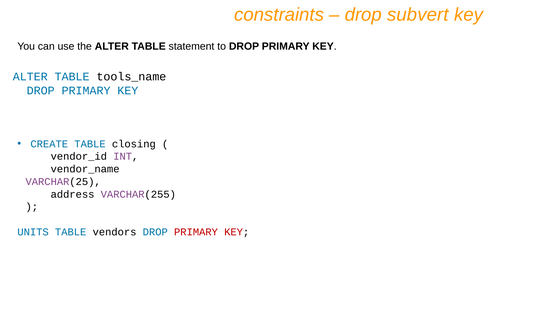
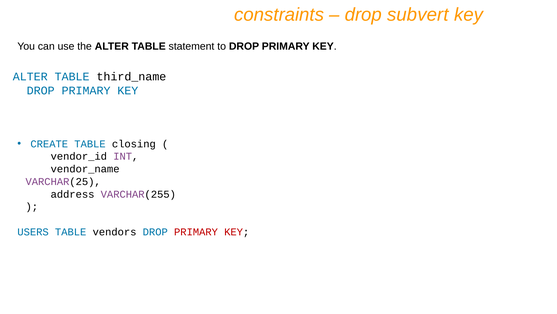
tools_name: tools_name -> third_name
UNITS: UNITS -> USERS
